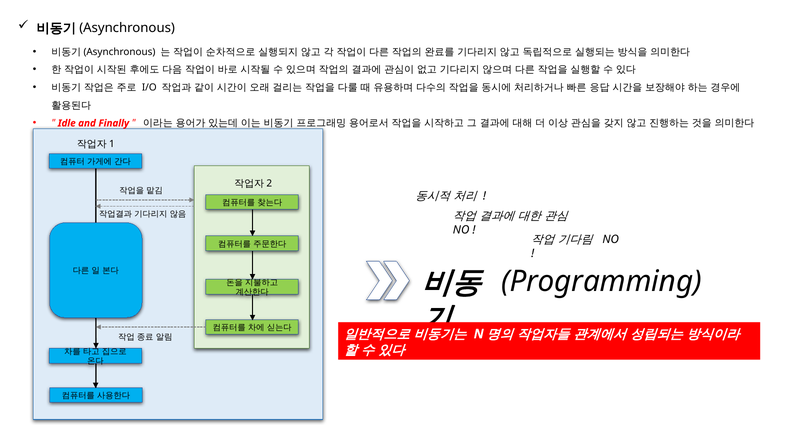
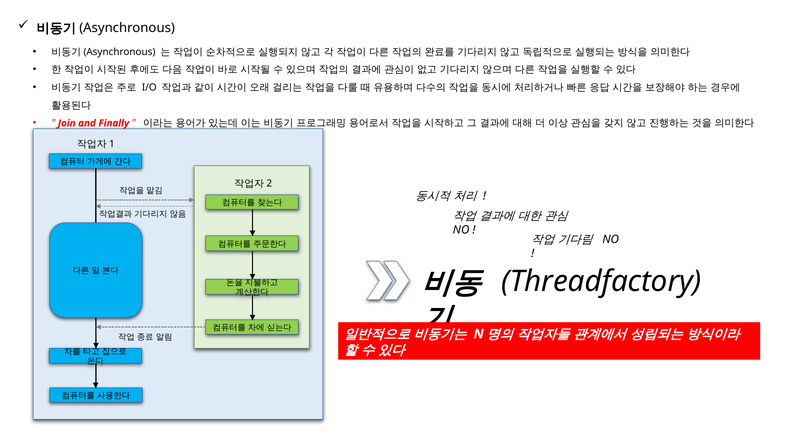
Idle: Idle -> Join
Programming: Programming -> Threadfactory
